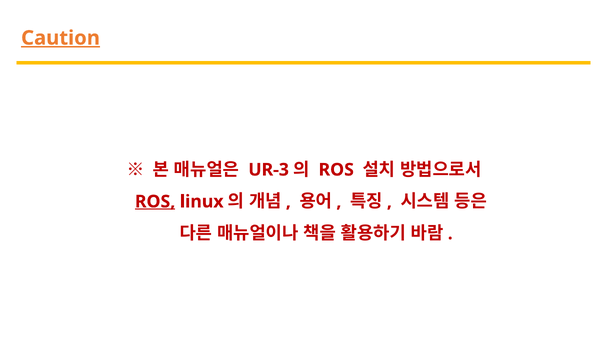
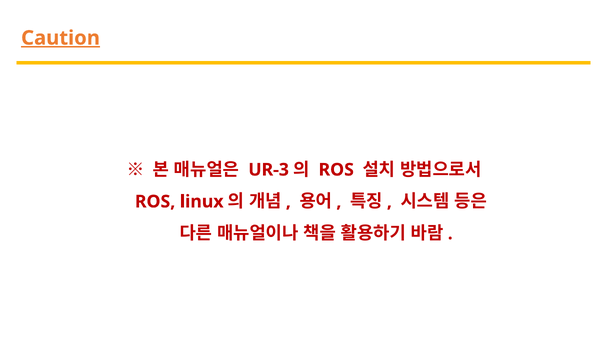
ROS at (155, 202) underline: present -> none
